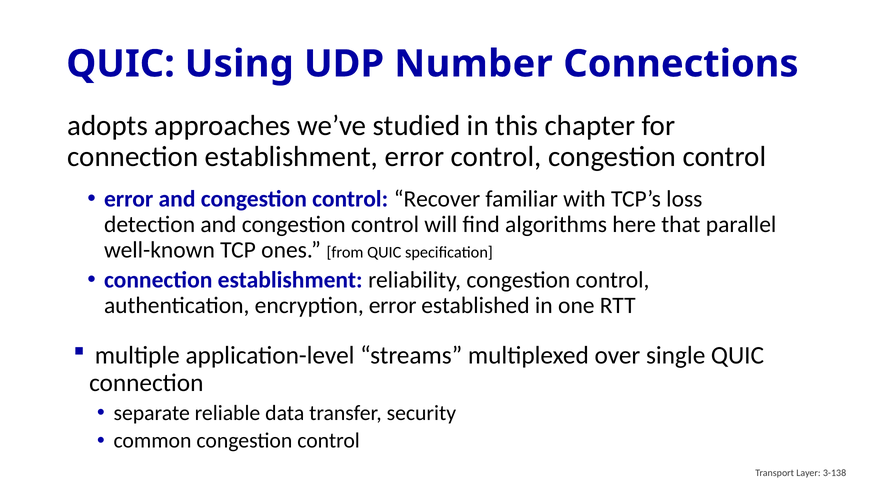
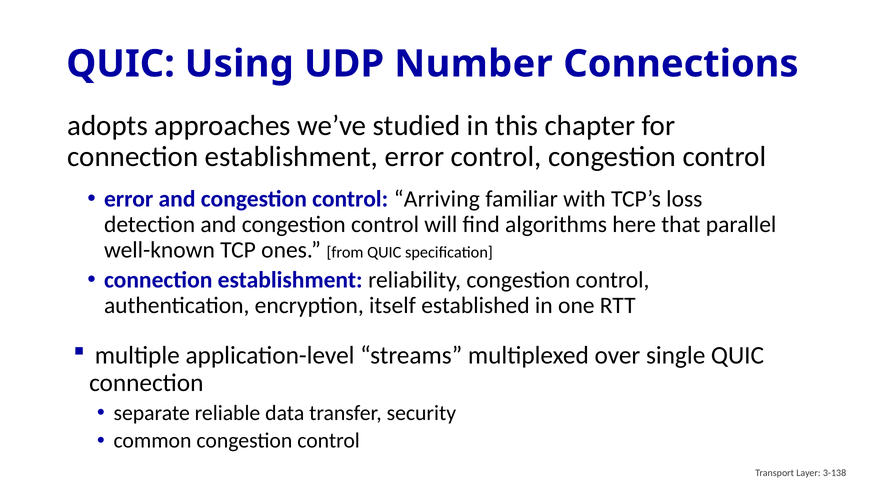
Recover: Recover -> Arriving
encryption error: error -> itself
